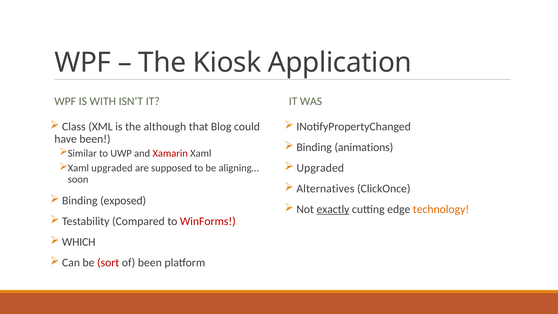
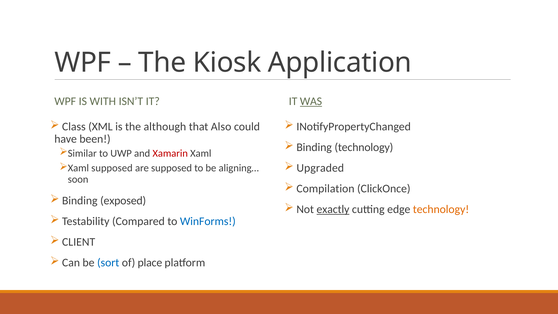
WAS underline: none -> present
Blog: Blog -> Also
Binding animations: animations -> technology
upgraded at (112, 168): upgraded -> supposed
Alternatives: Alternatives -> Compilation
WinForms colour: red -> blue
WHICH: WHICH -> CLIENT
sort colour: red -> blue
of been: been -> place
